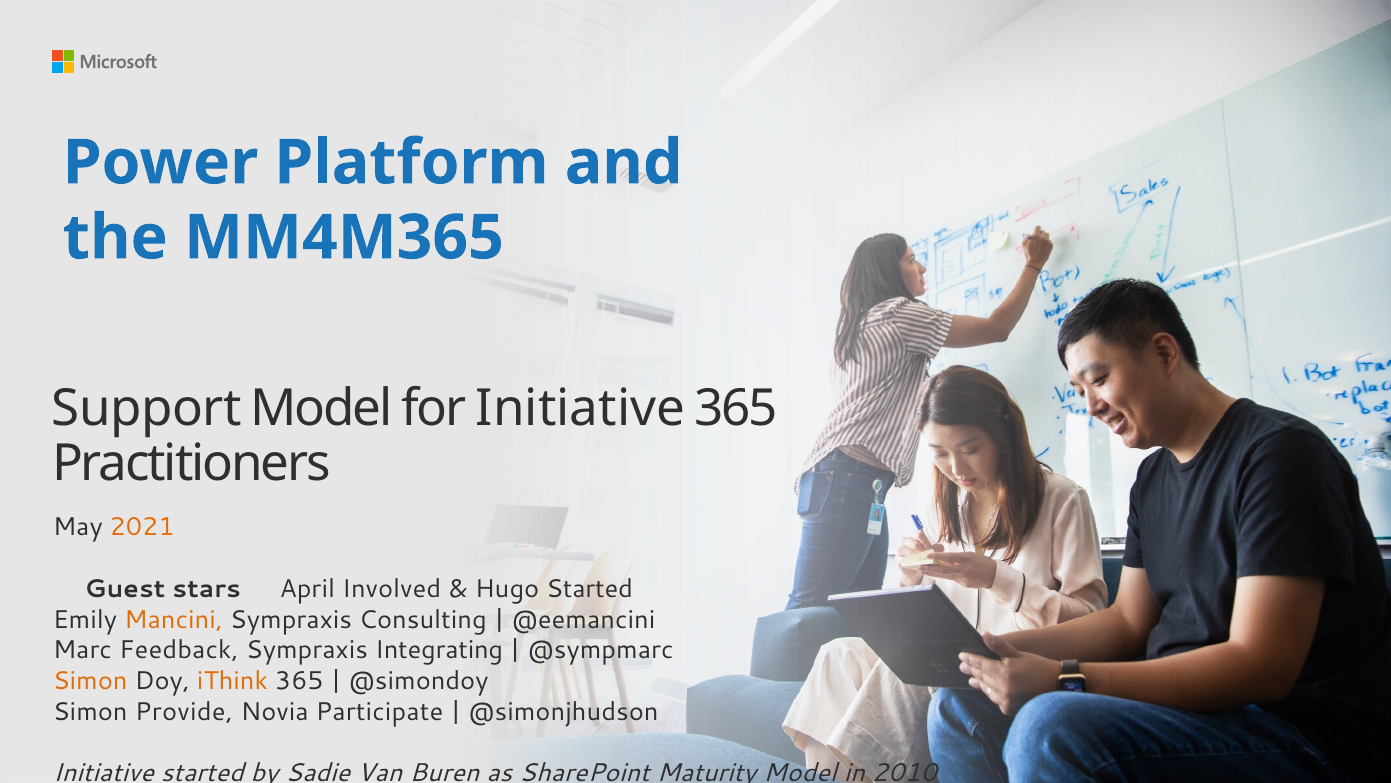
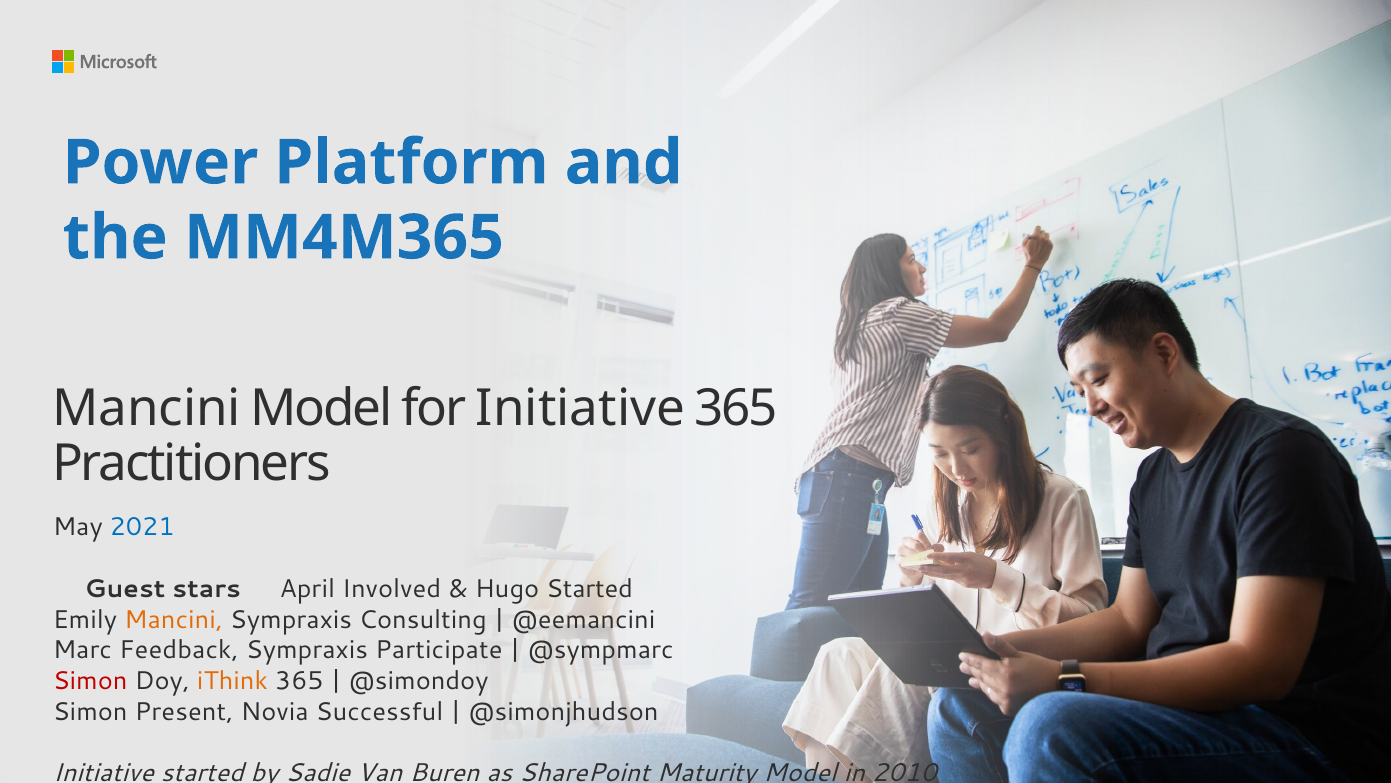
Support at (147, 408): Support -> Mancini
2021 colour: orange -> blue
Integrating: Integrating -> Participate
Simon at (90, 680) colour: orange -> red
Provide: Provide -> Present
Participate: Participate -> Successful
